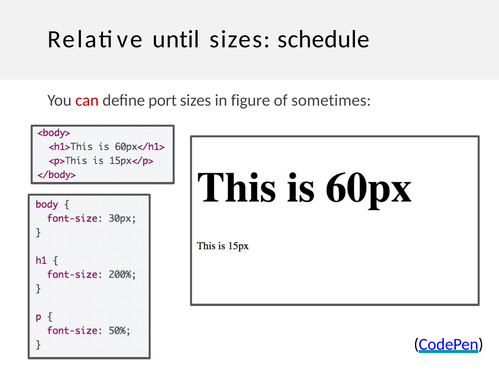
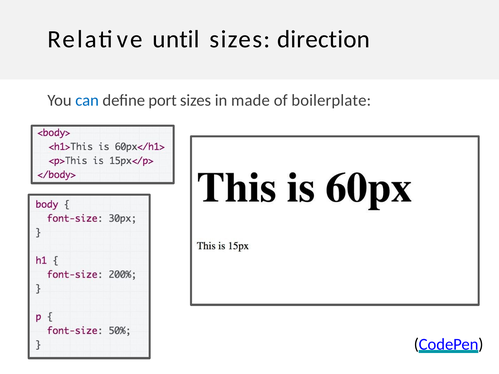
schedule: schedule -> direction
can colour: red -> blue
figure: figure -> made
sometimes: sometimes -> boilerplate
